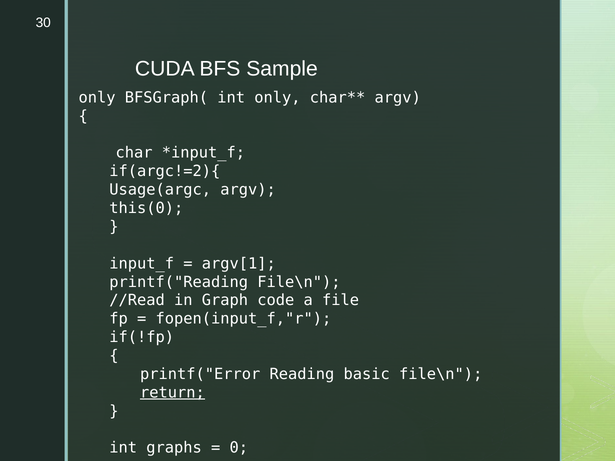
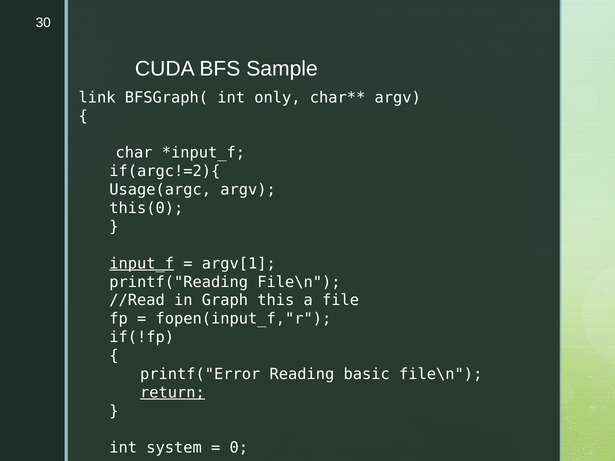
only at (97, 98): only -> link
input_f underline: none -> present
code: code -> this
graphs: graphs -> system
